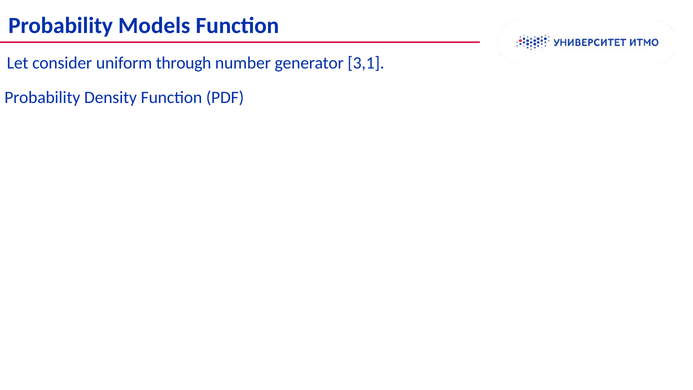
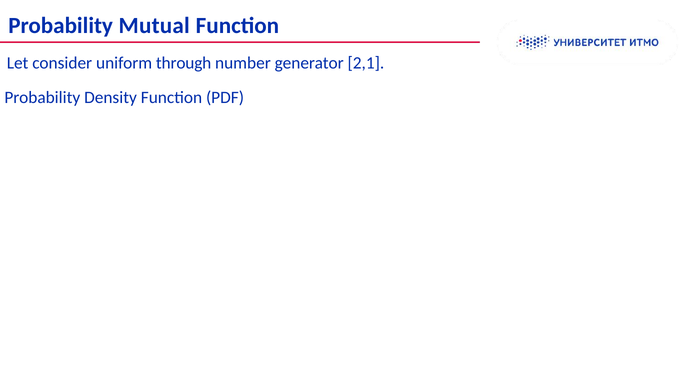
Models: Models -> Mutual
3,1: 3,1 -> 2,1
